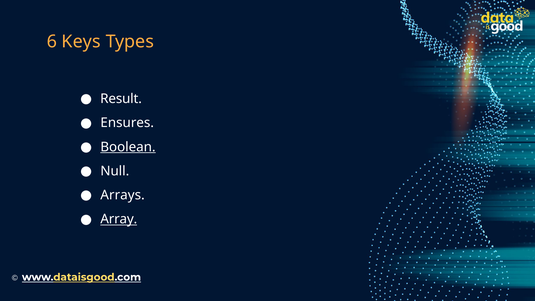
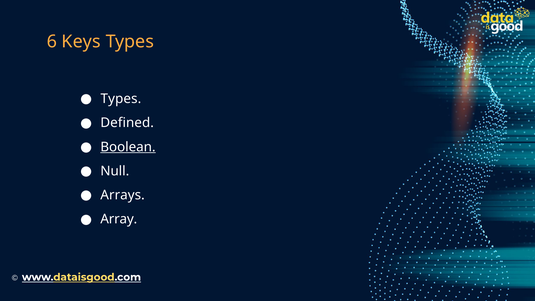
Result at (121, 99): Result -> Types
Ensures: Ensures -> Defined
Array underline: present -> none
